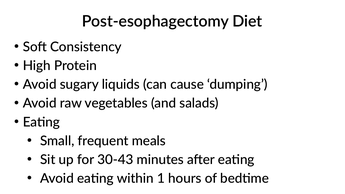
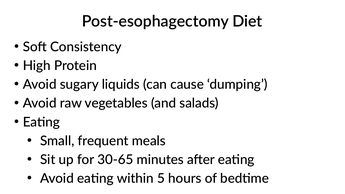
30-43: 30-43 -> 30-65
1: 1 -> 5
